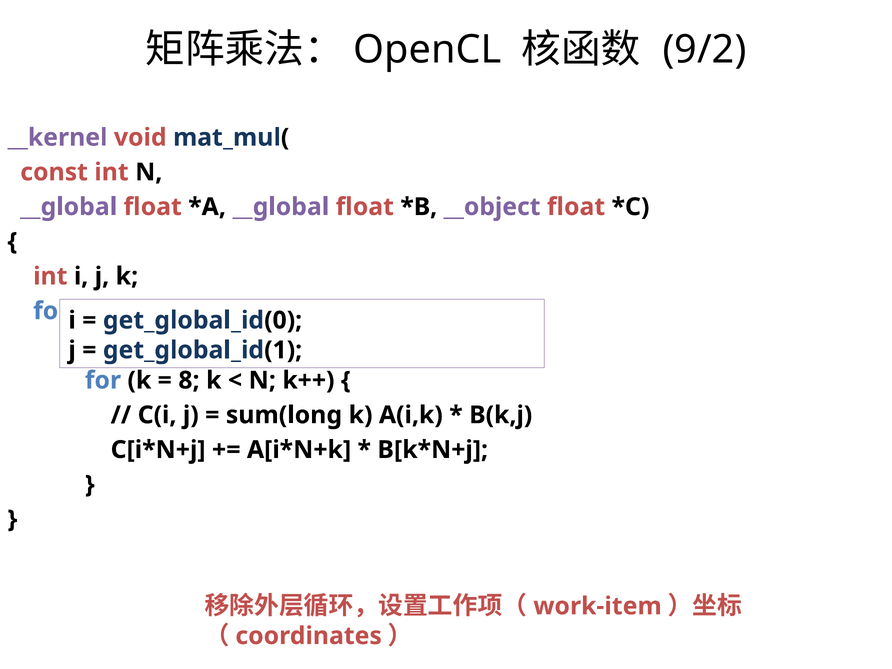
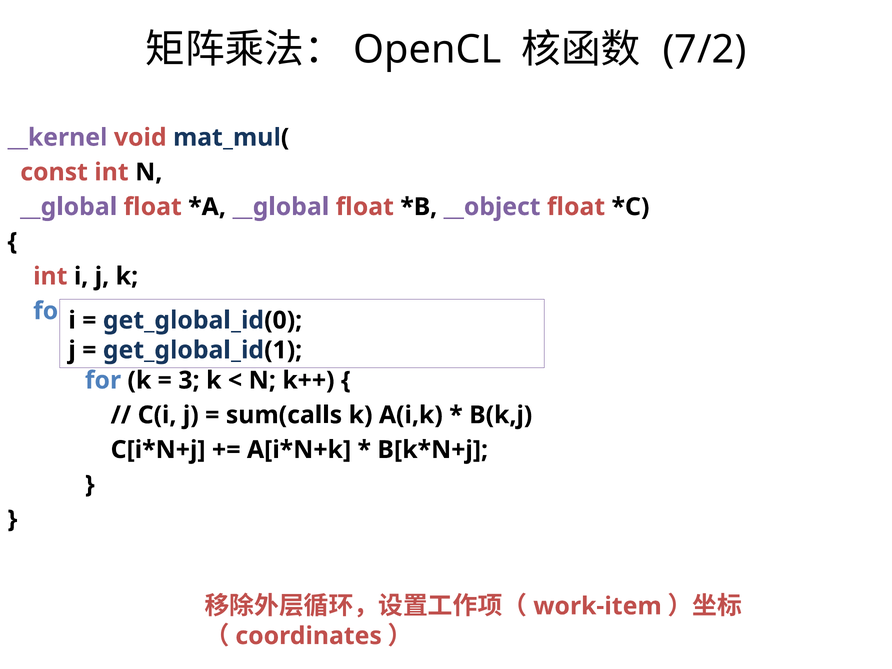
9/2: 9/2 -> 7/2
8: 8 -> 3
sum(long: sum(long -> sum(calls
